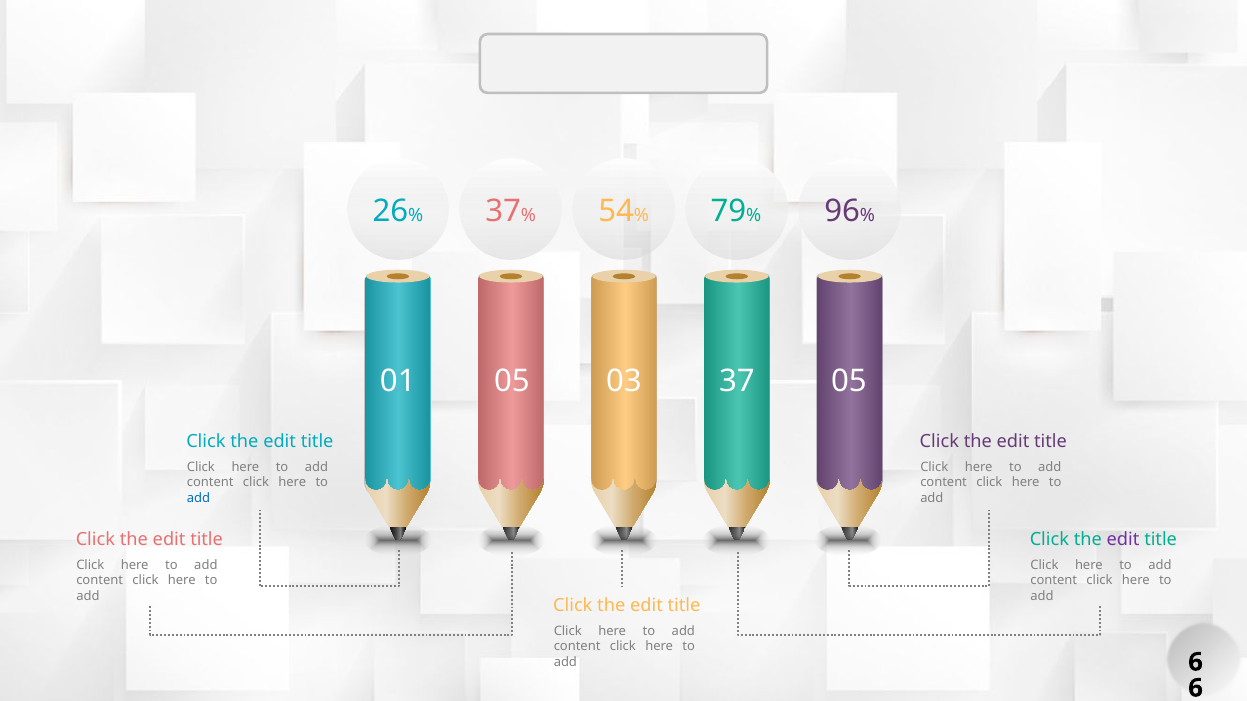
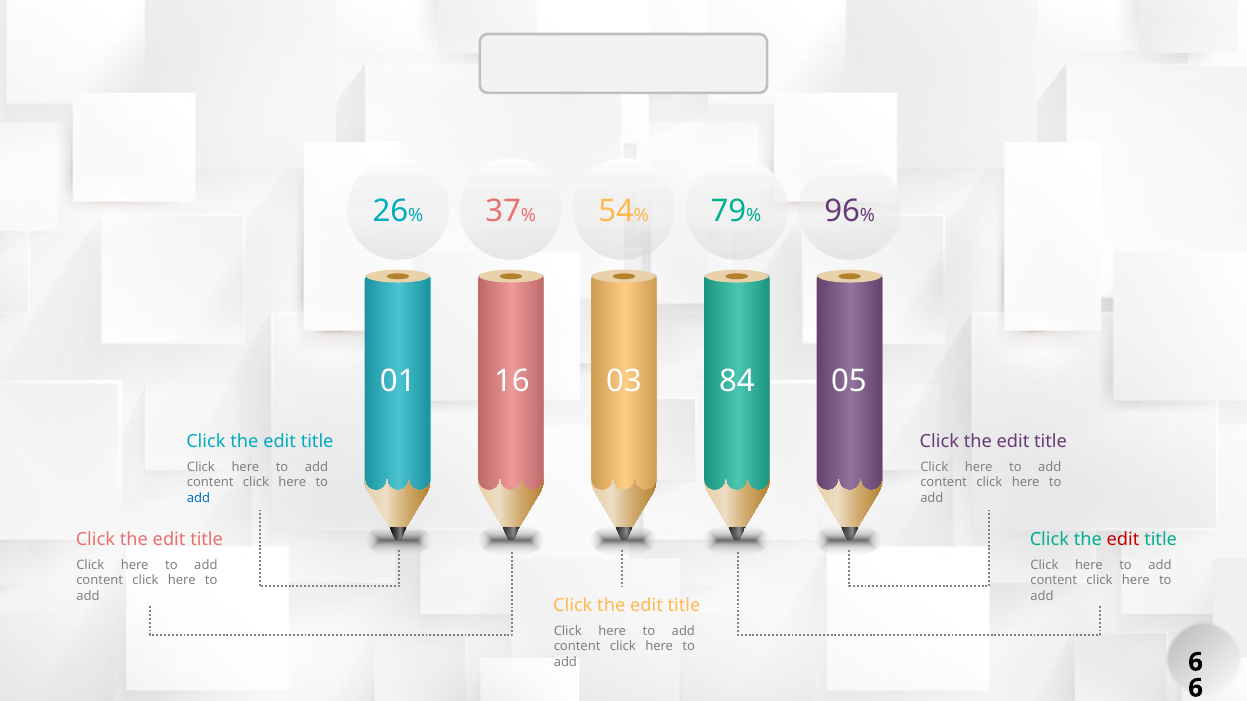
01 05: 05 -> 16
03 37: 37 -> 84
edit at (1123, 540) colour: purple -> red
